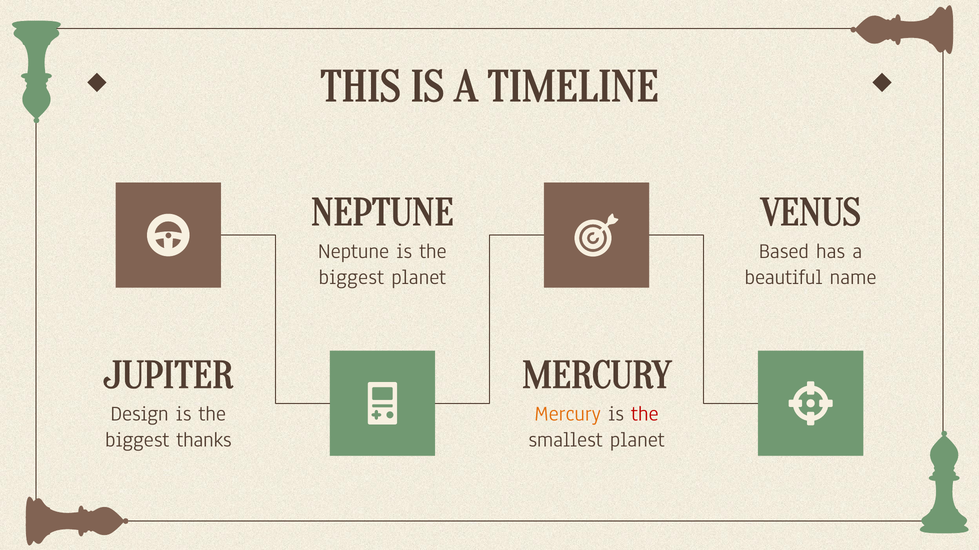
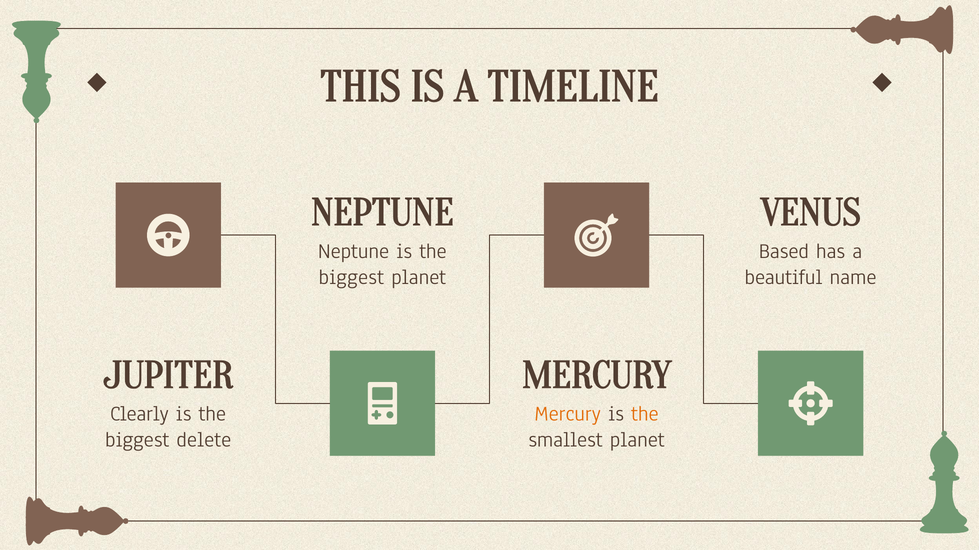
Design: Design -> Clearly
the at (645, 414) colour: red -> orange
thanks: thanks -> delete
